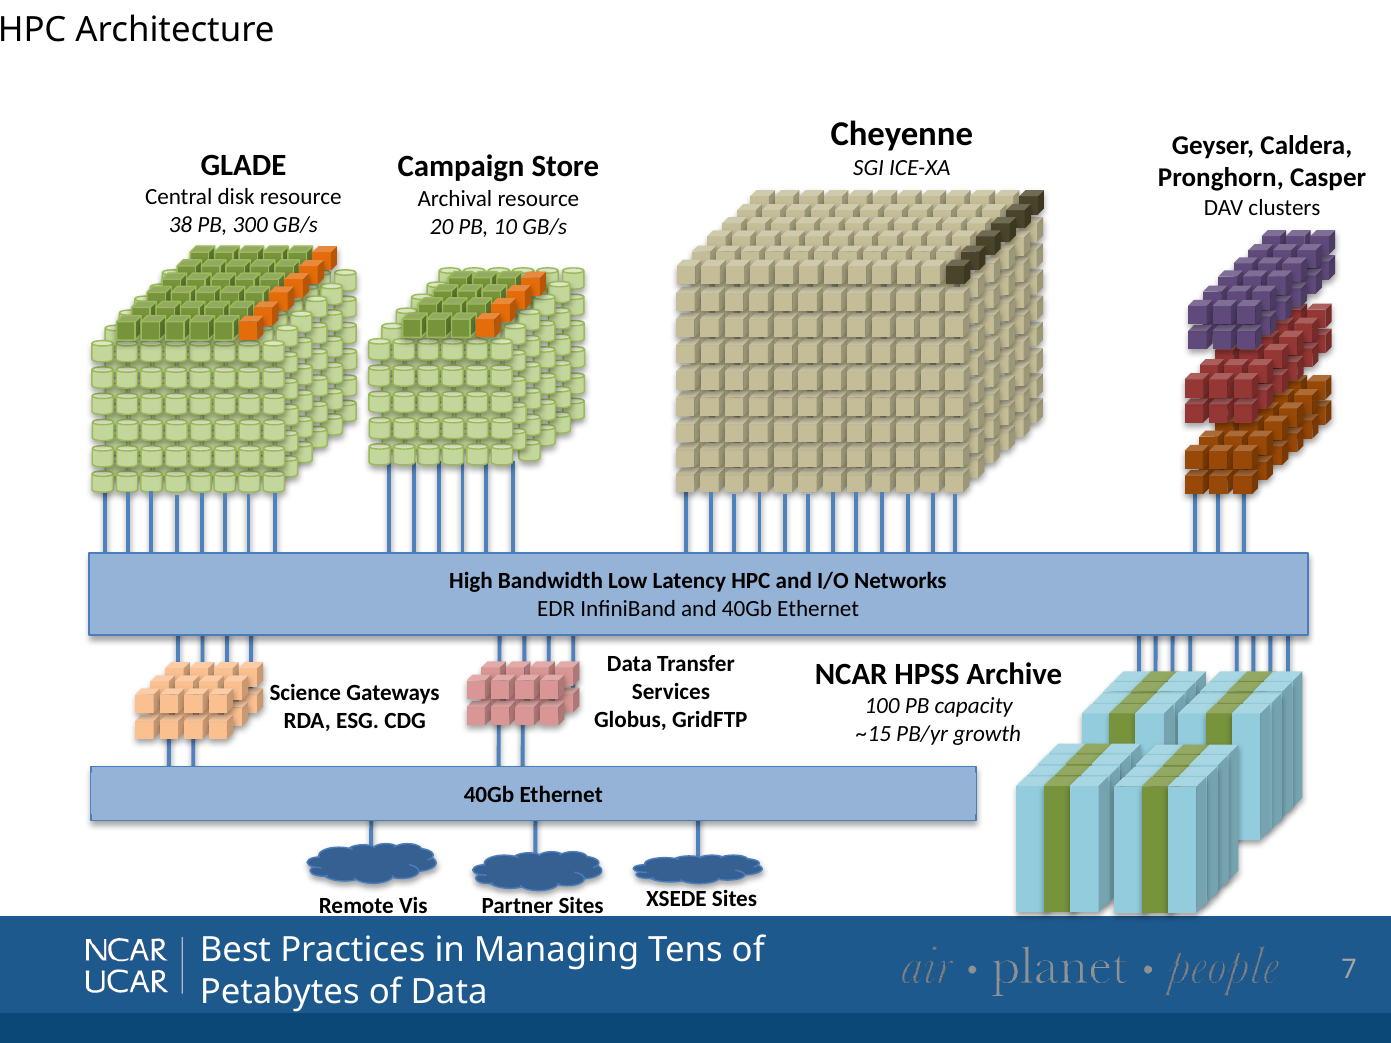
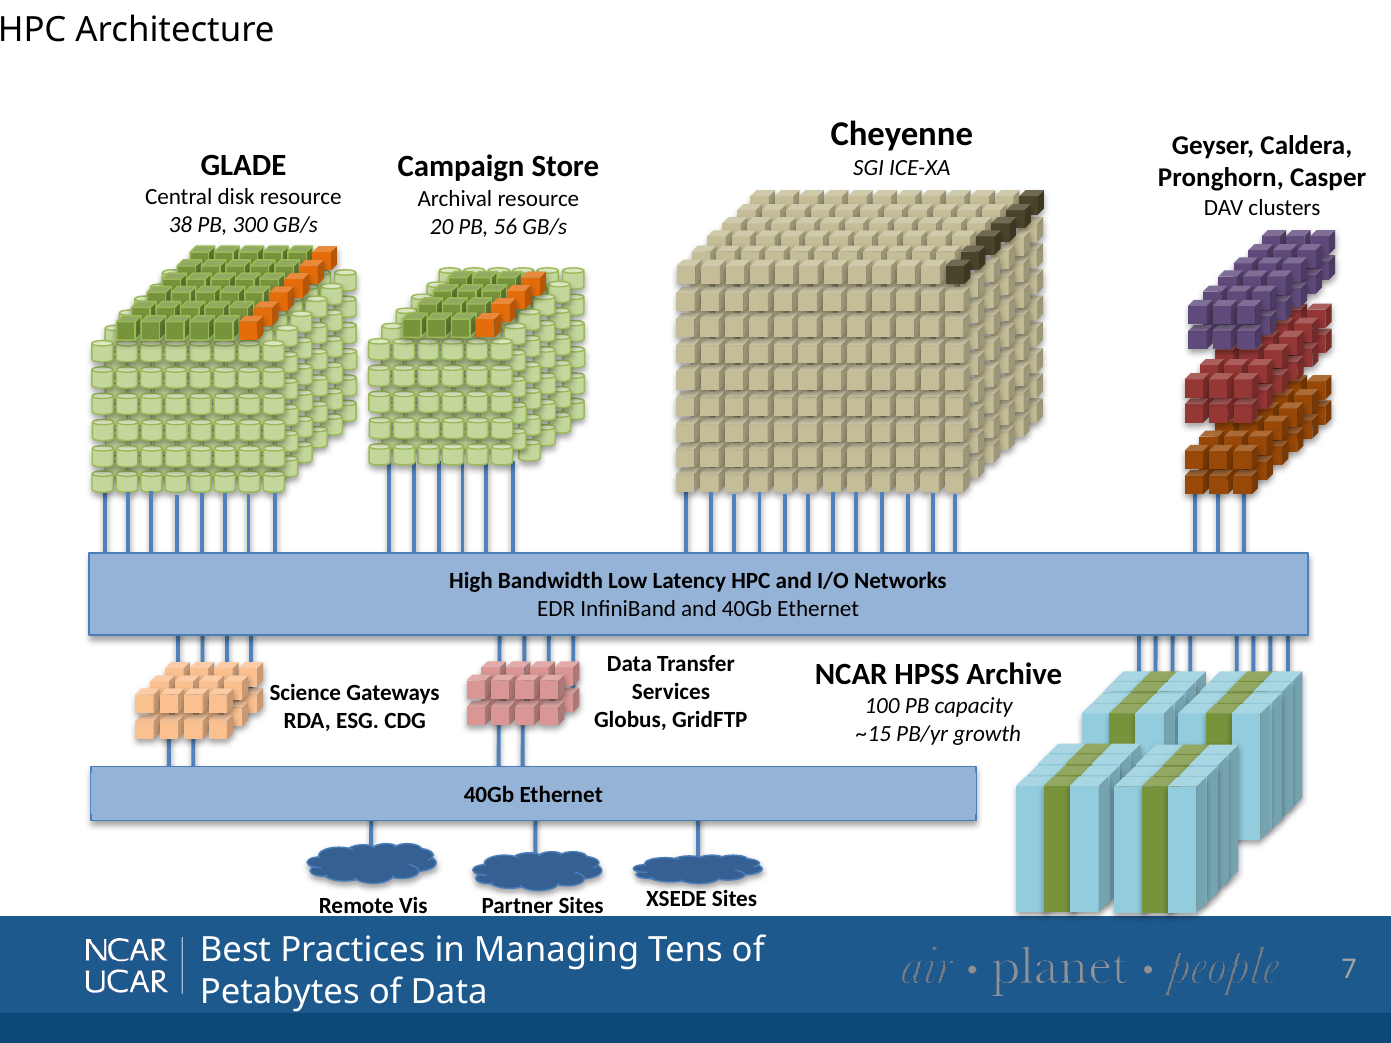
10: 10 -> 56
